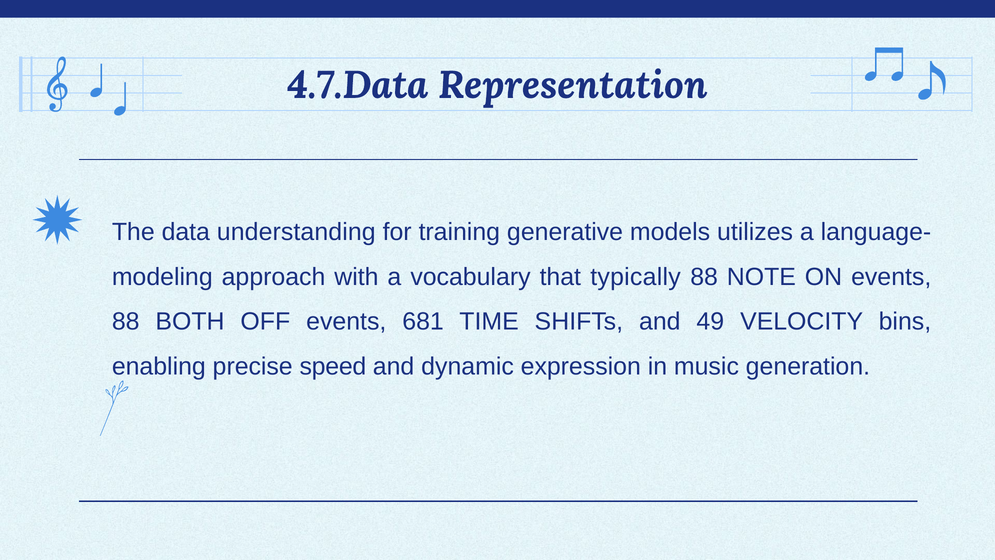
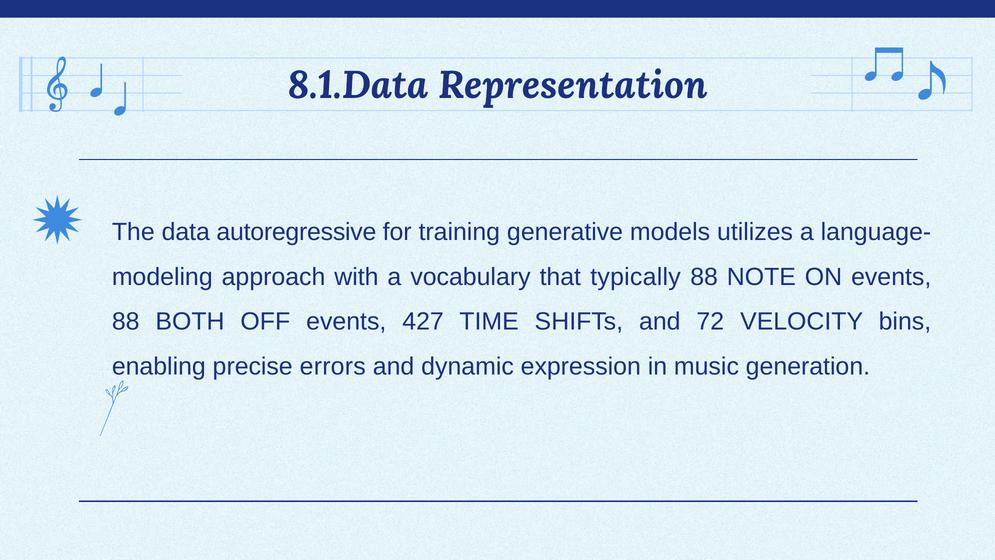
4.7.Data: 4.7.Data -> 8.1.Data
understanding: understanding -> autoregressive
681: 681 -> 427
49: 49 -> 72
speed: speed -> errors
